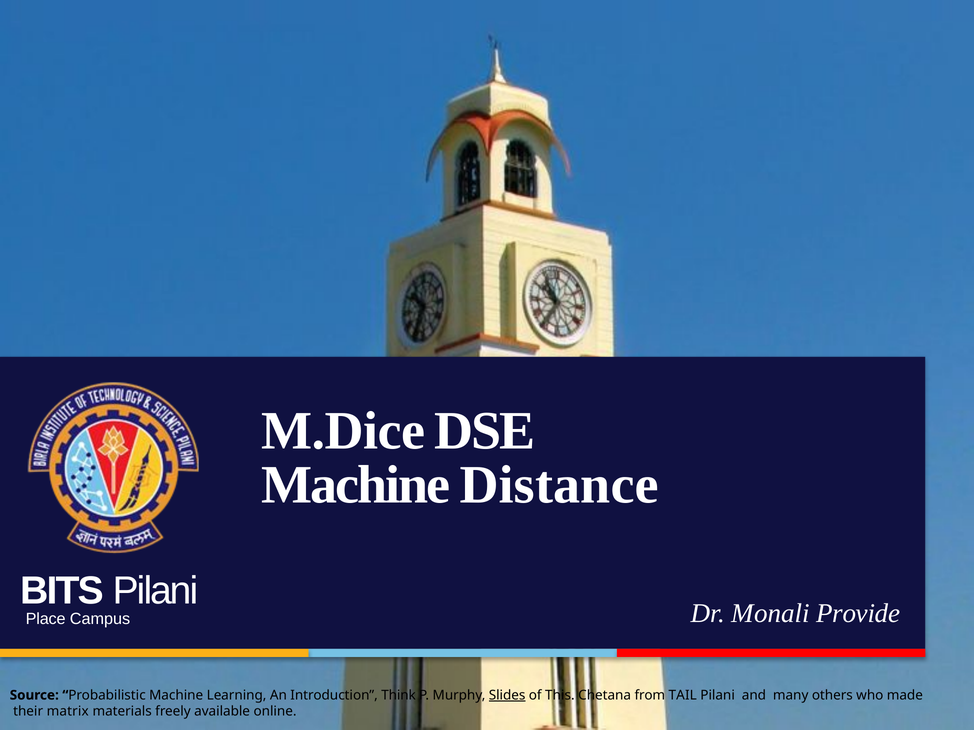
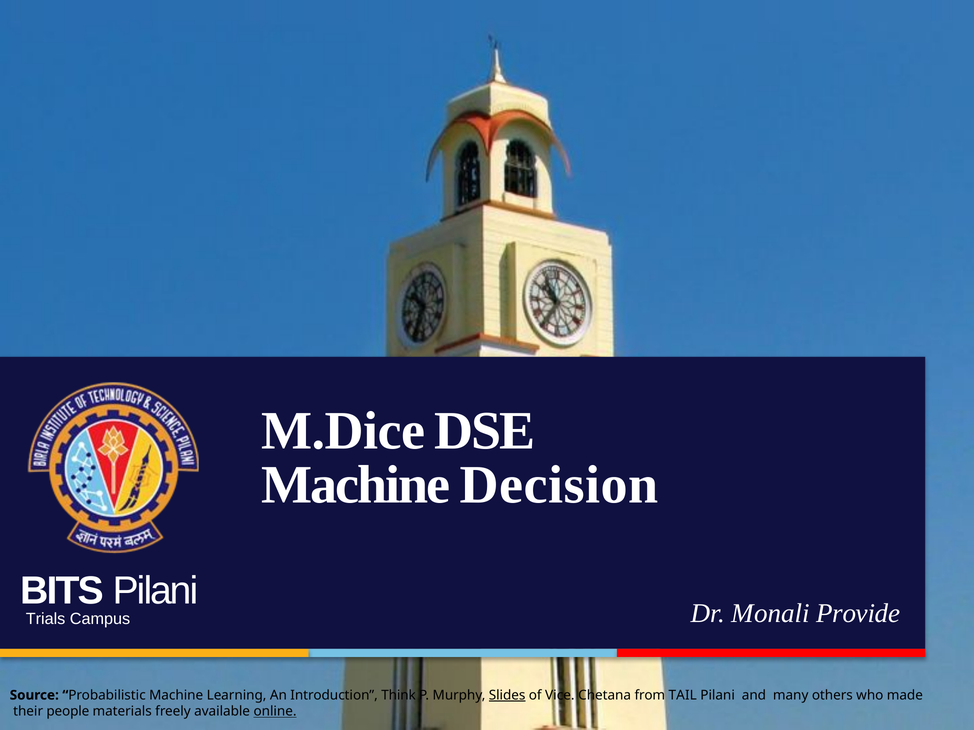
Distance: Distance -> Decision
Place: Place -> Trials
This: This -> Vice
matrix: matrix -> people
online underline: none -> present
